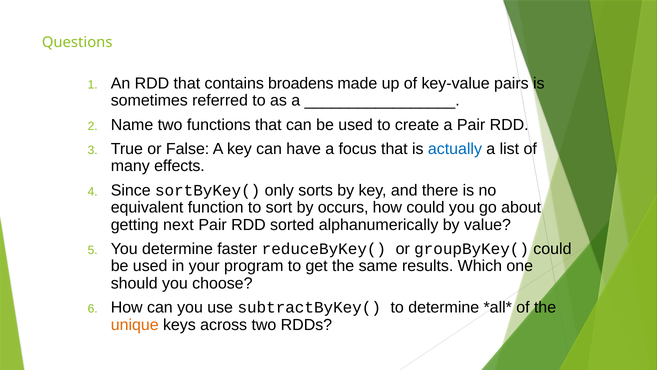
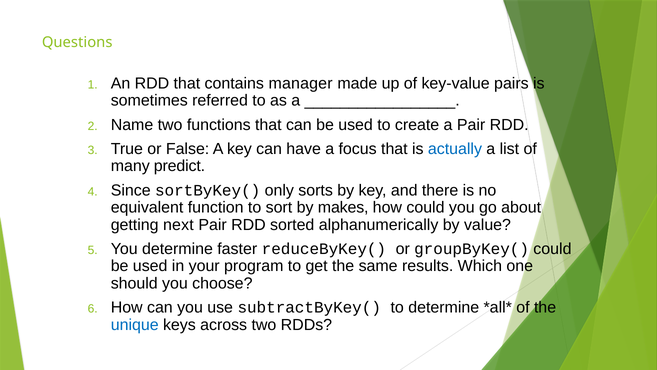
broadens: broadens -> manager
effects: effects -> predict
occurs: occurs -> makes
unique colour: orange -> blue
